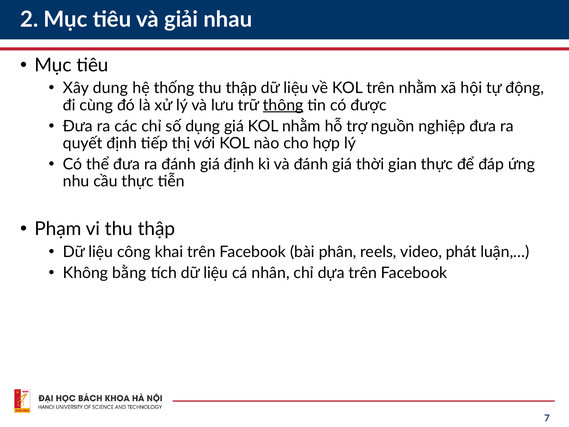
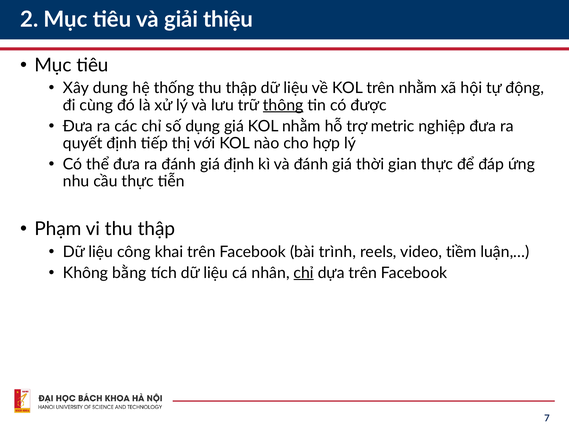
nhau: nhau -> thiệu
nguồn: nguồn -> metric
phân: phân -> trình
phát: phát -> tiềm
chỉ at (304, 273) underline: none -> present
